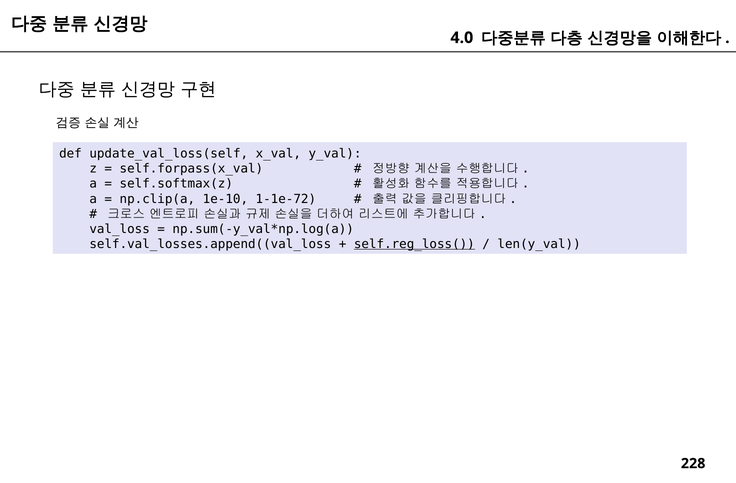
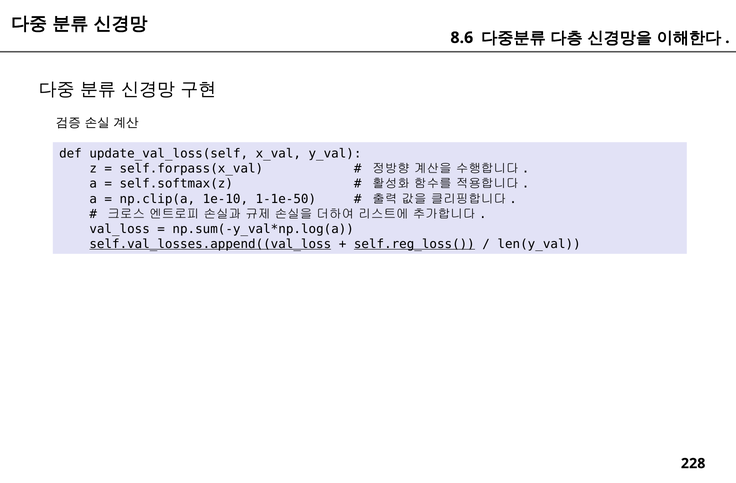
4.0: 4.0 -> 8.6
1-1e-72: 1-1e-72 -> 1-1e-50
self.val_losses.append((val_loss underline: none -> present
